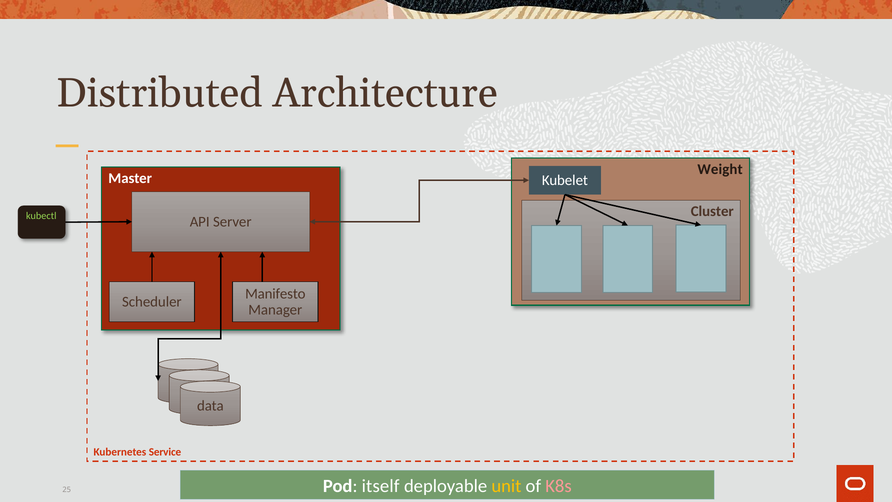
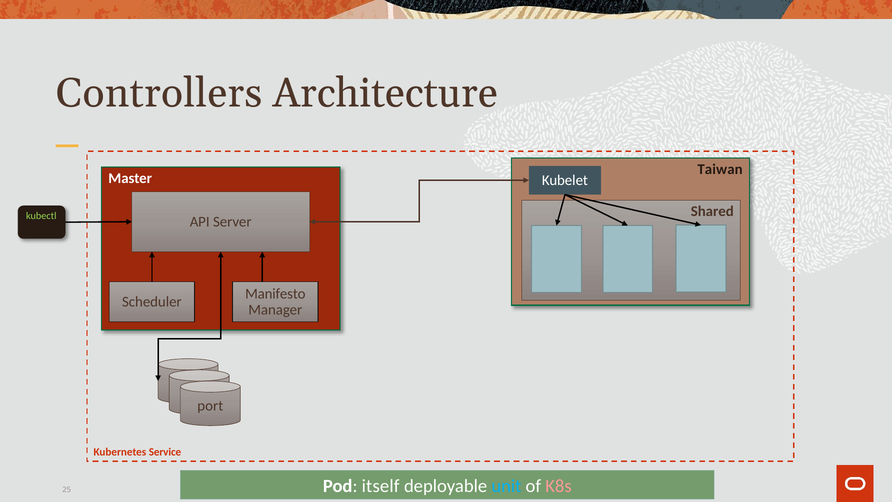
Distributed: Distributed -> Controllers
Weight: Weight -> Taiwan
Cluster: Cluster -> Shared
data: data -> port
unit colour: yellow -> light blue
